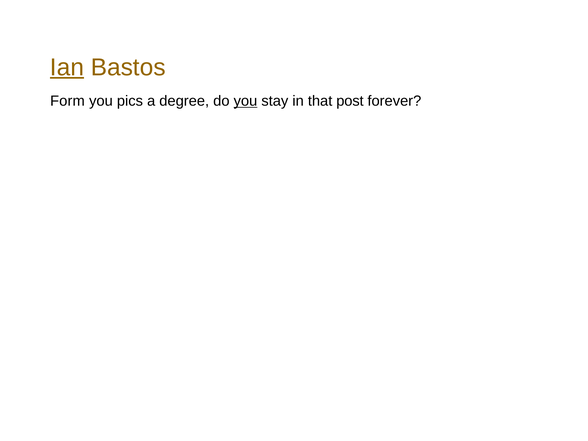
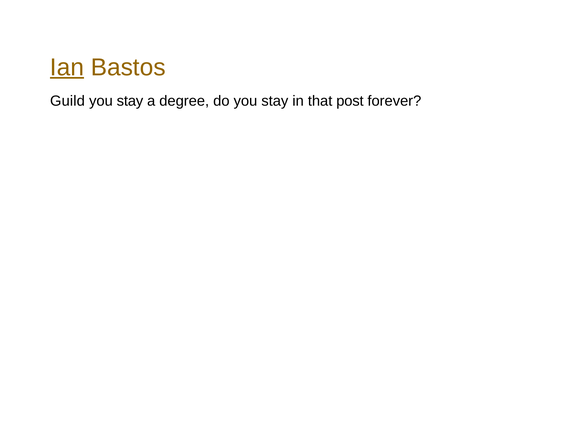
Form: Form -> Guild
pics at (130, 101): pics -> stay
you at (245, 101) underline: present -> none
